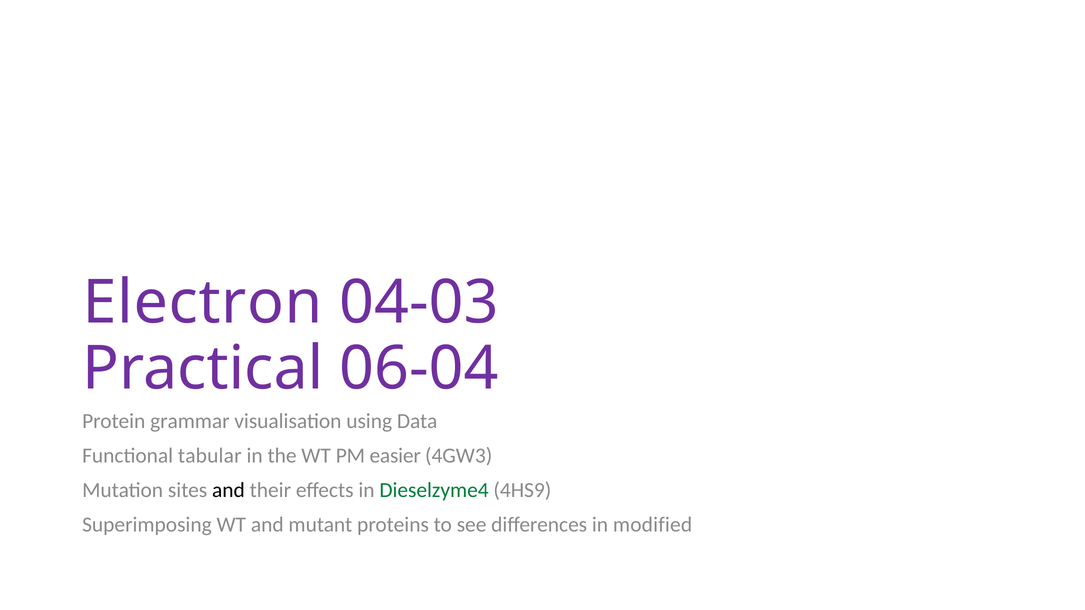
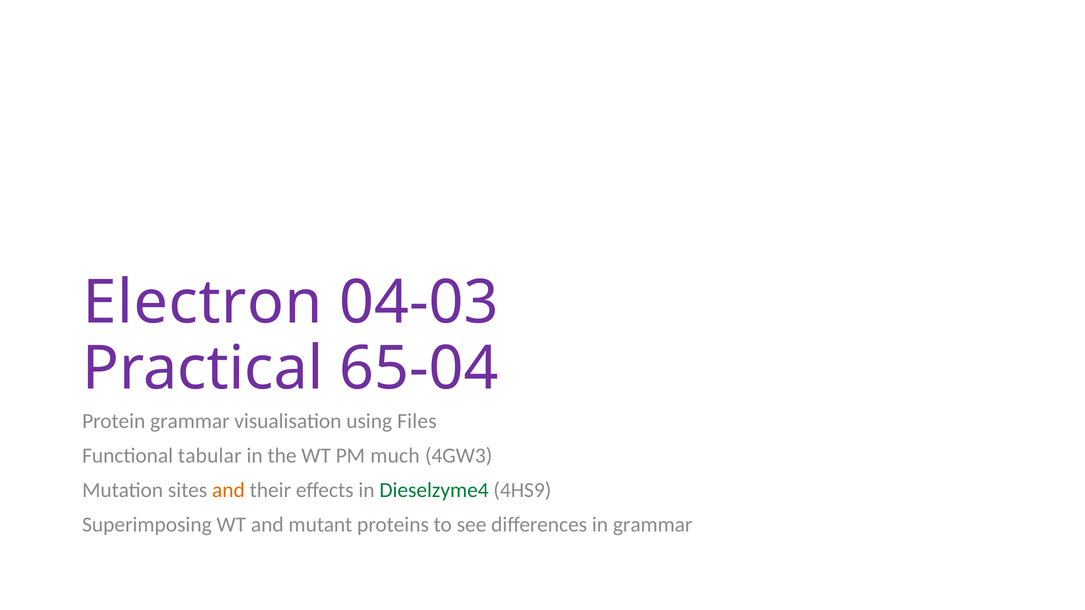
06-04: 06-04 -> 65-04
Data: Data -> Files
easier: easier -> much
and at (228, 491) colour: black -> orange
in modified: modified -> grammar
